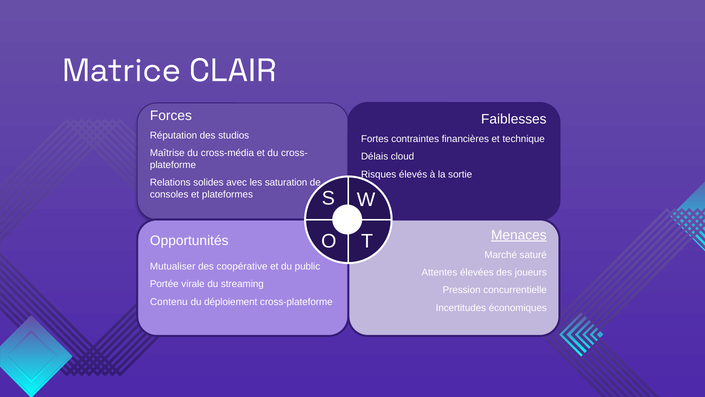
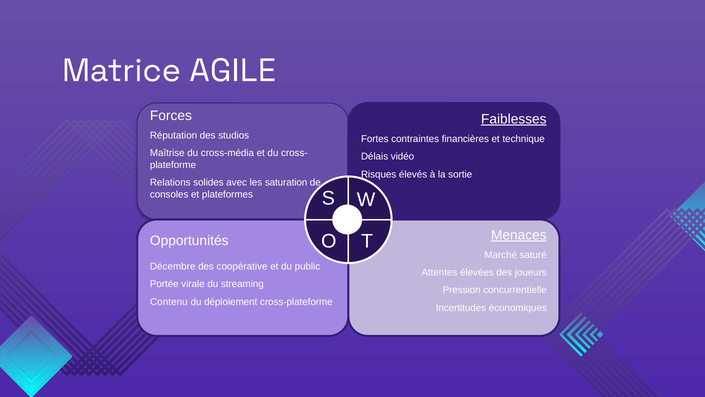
CLAIR: CLAIR -> AGILE
Faiblesses underline: none -> present
cloud: cloud -> vidéo
Mutualiser: Mutualiser -> Décembre
